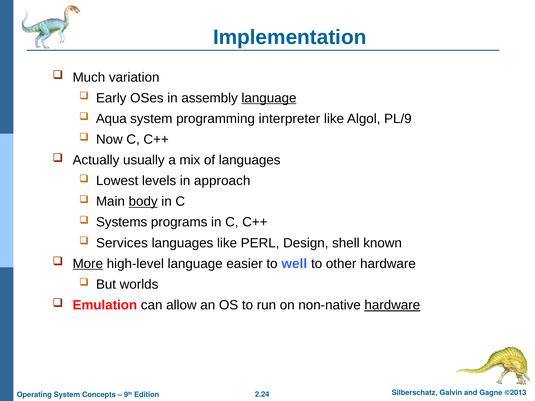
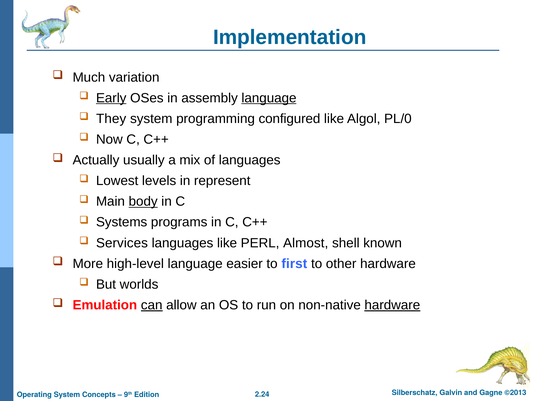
Early underline: none -> present
Aqua: Aqua -> They
interpreter: interpreter -> configured
PL/9: PL/9 -> PL/0
approach: approach -> represent
Design: Design -> Almost
More underline: present -> none
well: well -> first
can underline: none -> present
